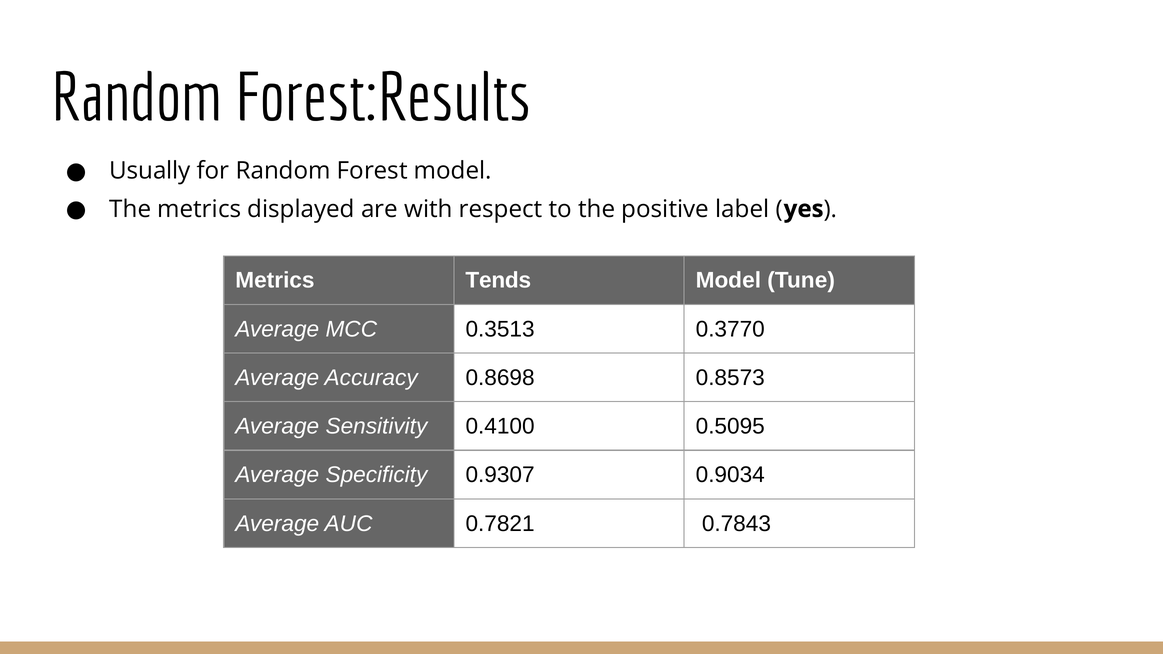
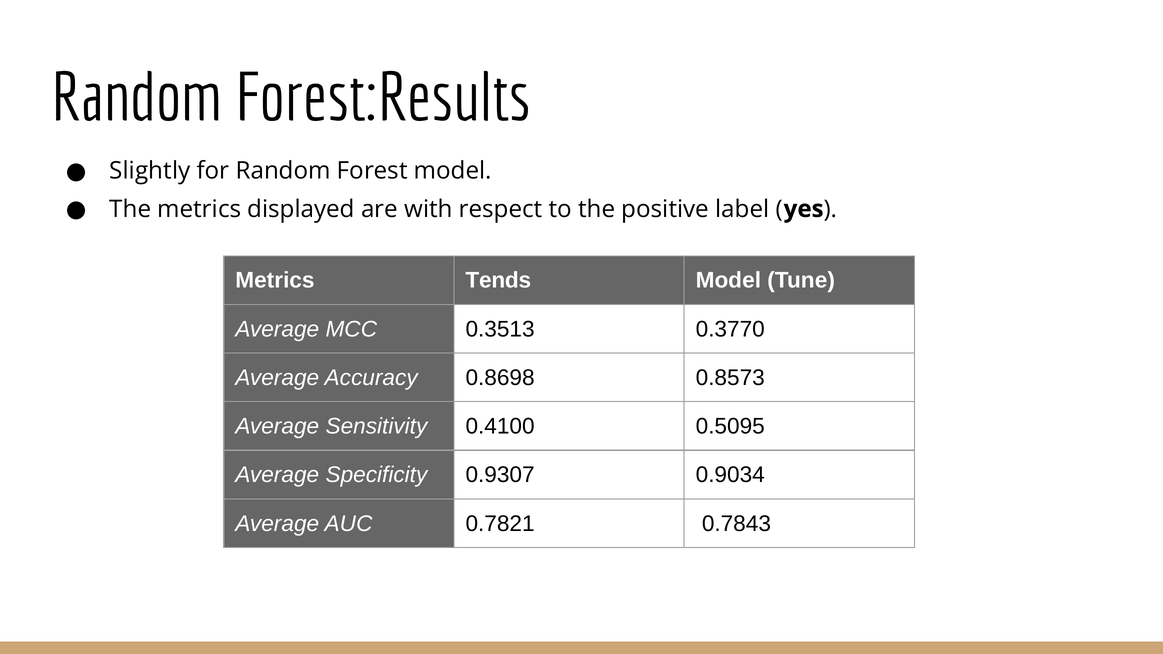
Usually: Usually -> Slightly
